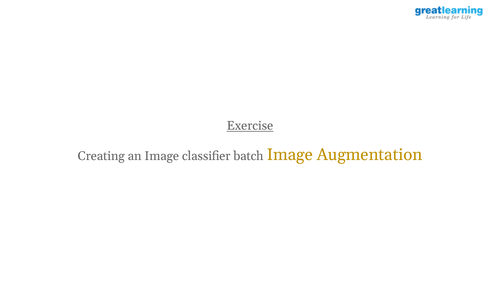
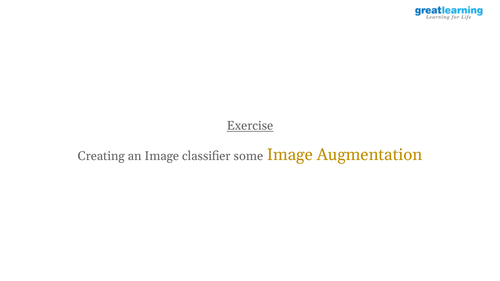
batch: batch -> some
